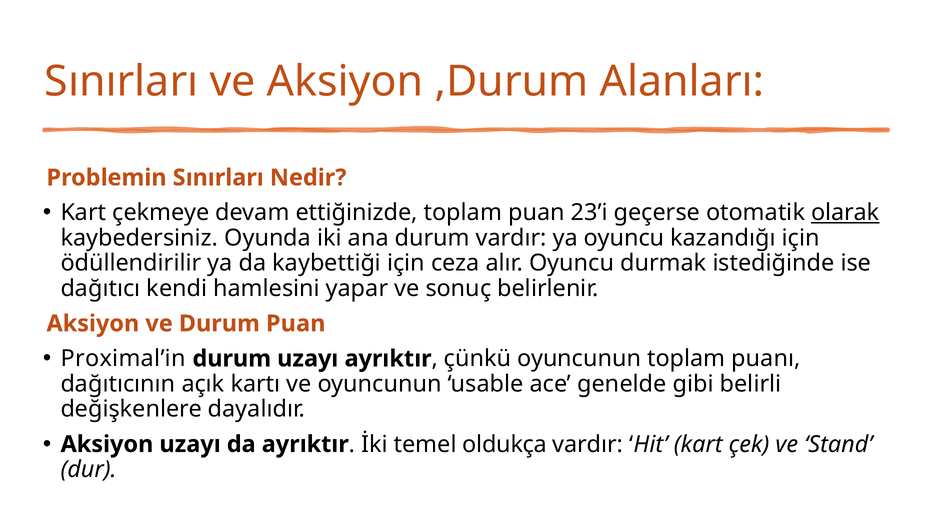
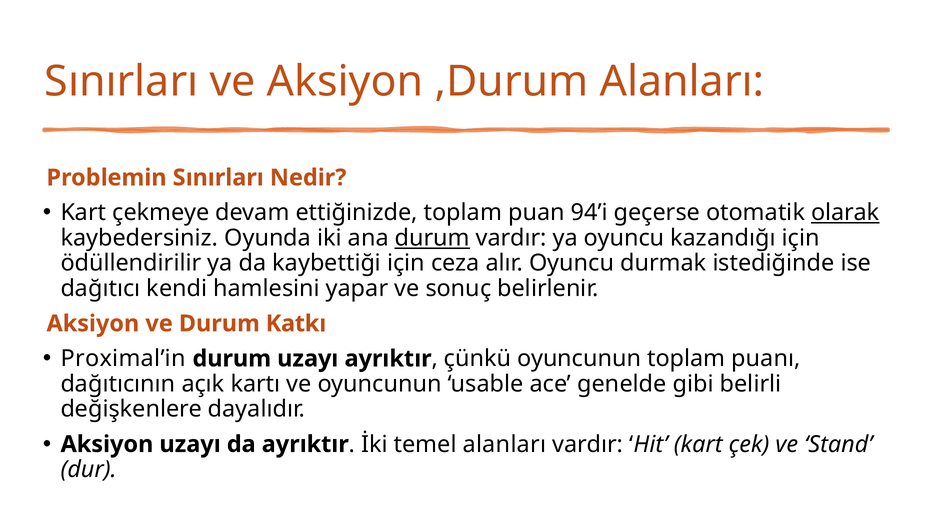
23’i: 23’i -> 94’i
durum at (432, 238) underline: none -> present
Durum Puan: Puan -> Katkı
temel oldukça: oldukça -> alanları
